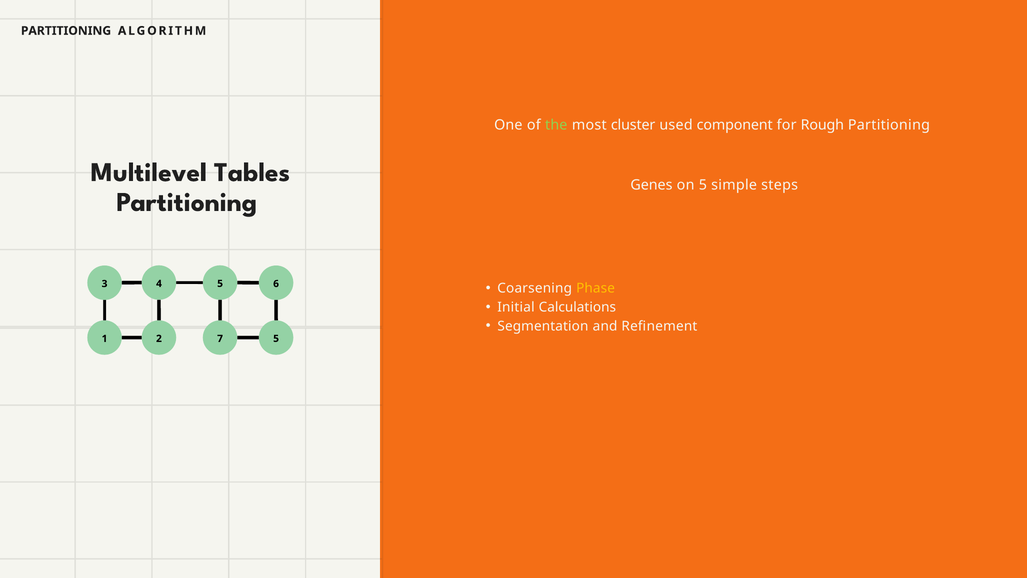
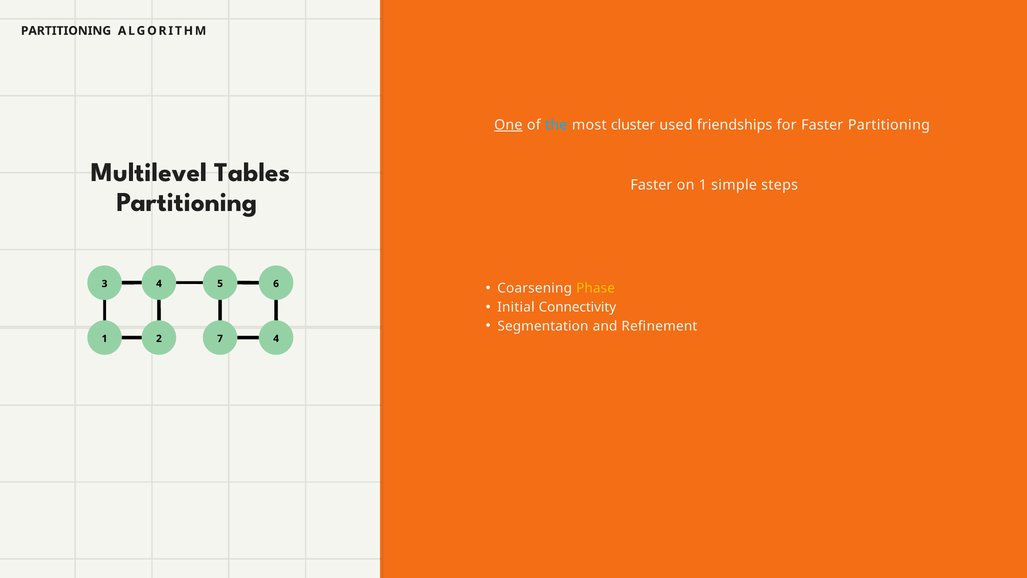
One underline: none -> present
the colour: light green -> light blue
component: component -> friendships
for Rough: Rough -> Faster
Genes at (651, 185): Genes -> Faster
on 5: 5 -> 1
Calculations: Calculations -> Connectivity
7 5: 5 -> 4
